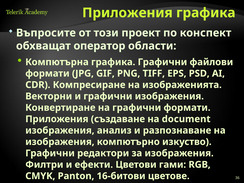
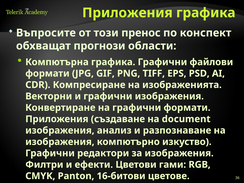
проект: проект -> пренос
оператор: оператор -> прогнози
